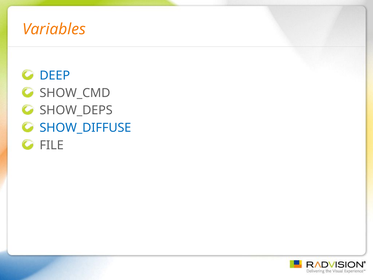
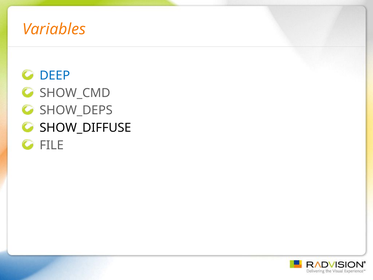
SHOW_DIFFUSE colour: blue -> black
